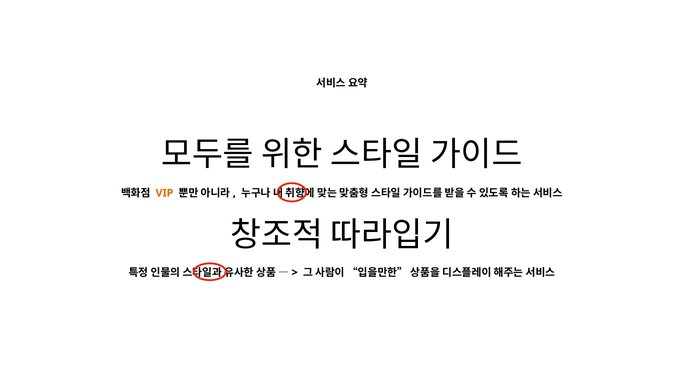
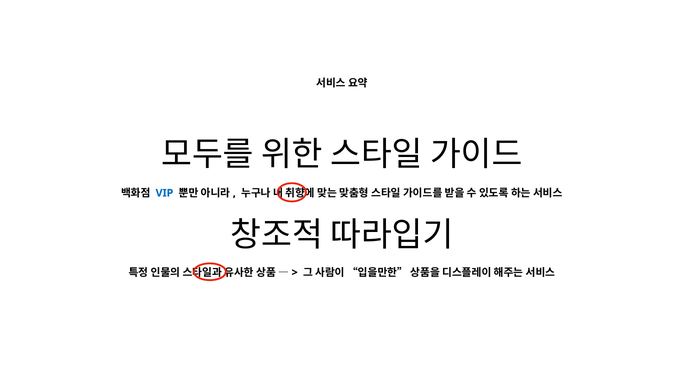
VIP colour: orange -> blue
